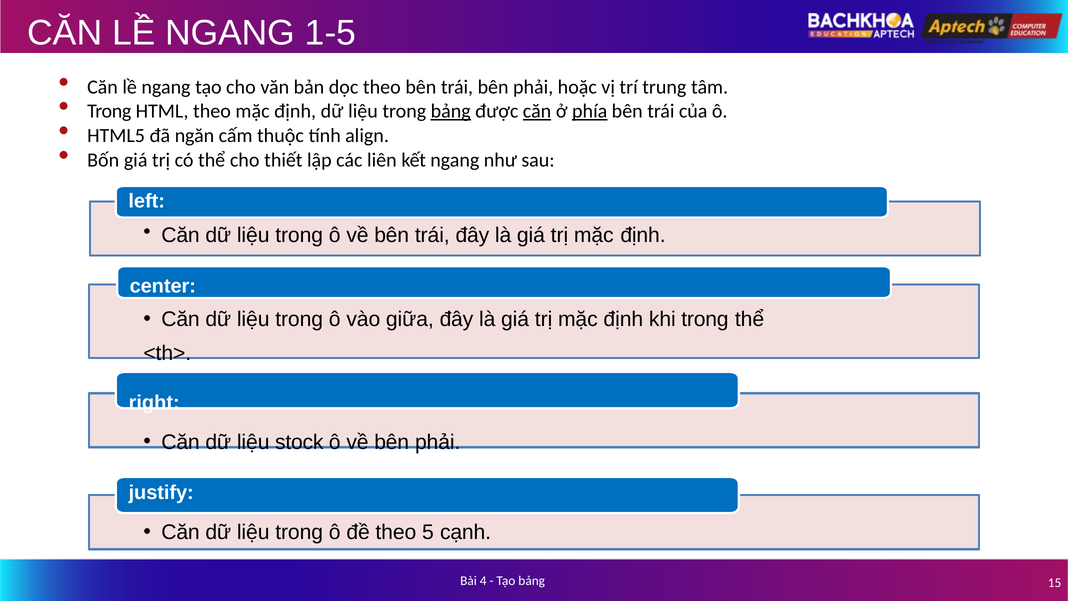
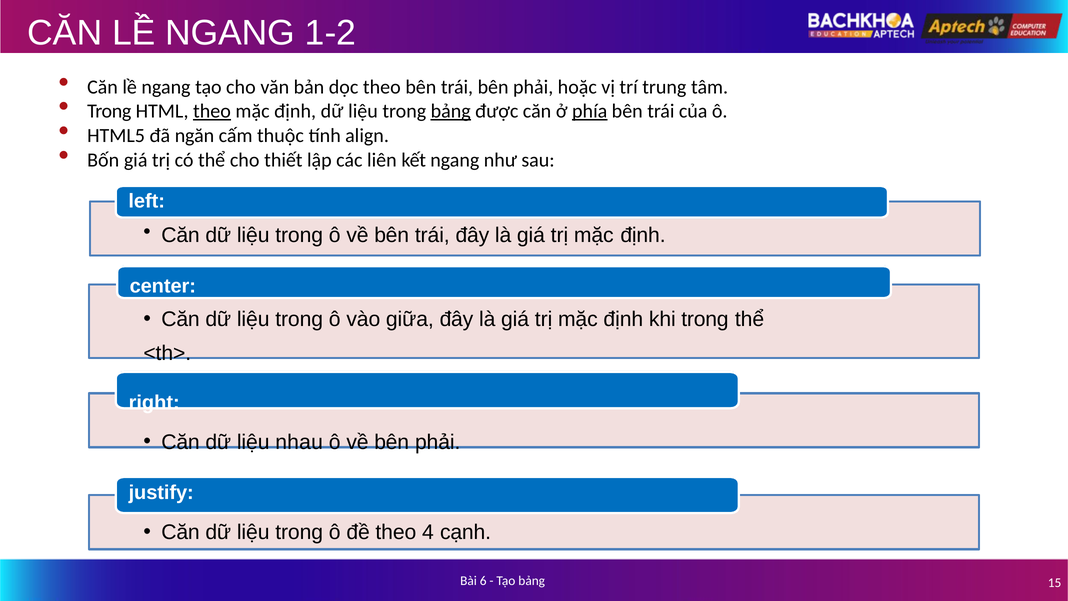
1-5: 1-5 -> 1-2
theo at (212, 111) underline: none -> present
căn at (537, 111) underline: present -> none
stock: stock -> nhau
5: 5 -> 4
4: 4 -> 6
